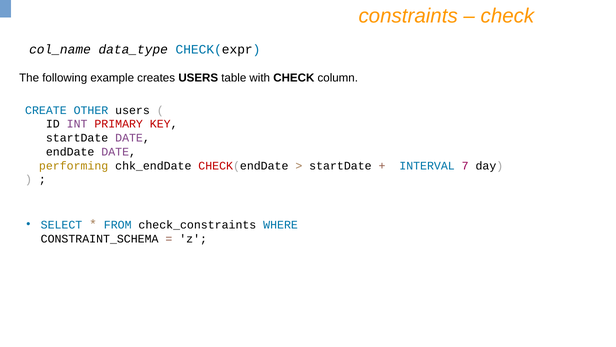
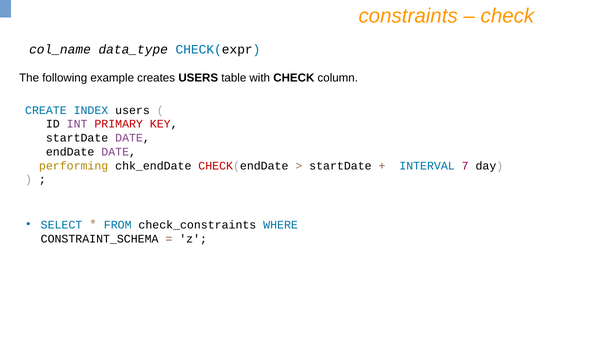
OTHER: OTHER -> INDEX
